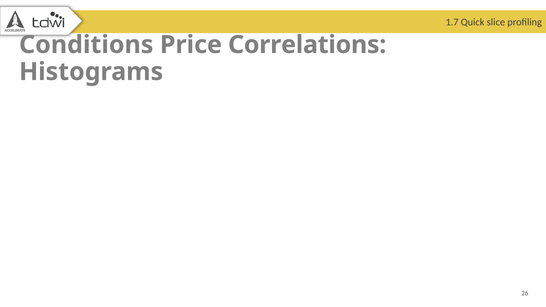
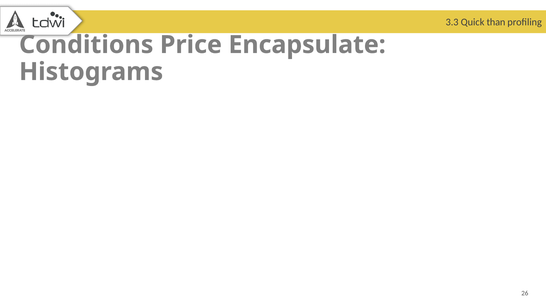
1.7: 1.7 -> 3.3
slice: slice -> than
Correlations: Correlations -> Encapsulate
